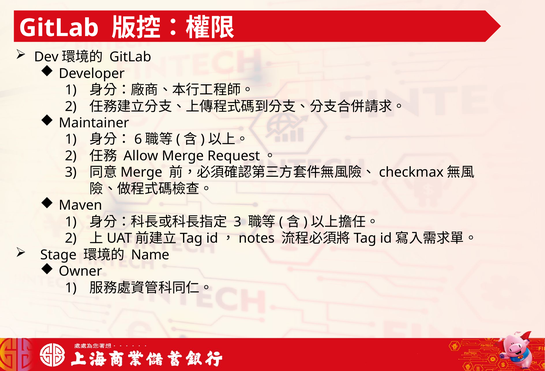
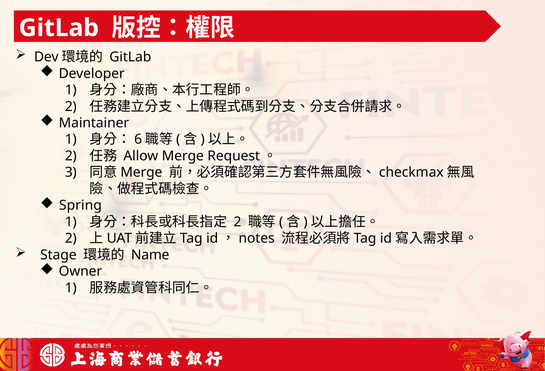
Maven: Maven -> Spring
3 at (237, 222): 3 -> 2
